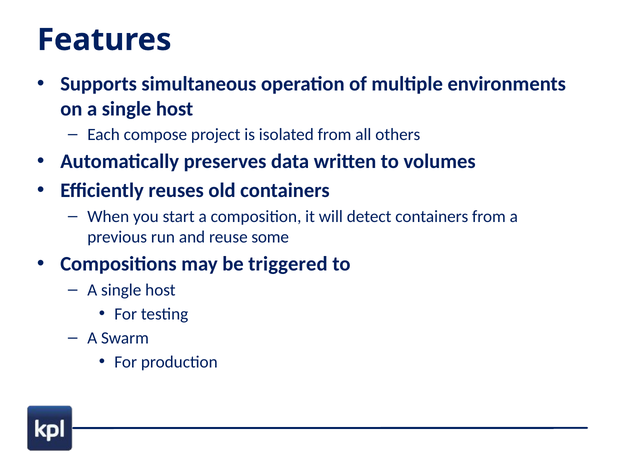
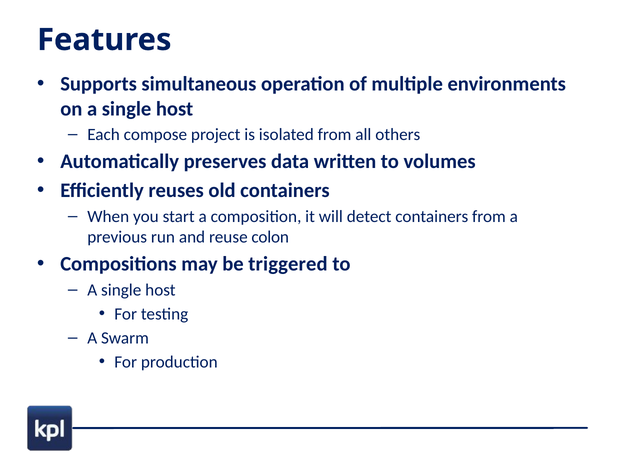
some: some -> colon
